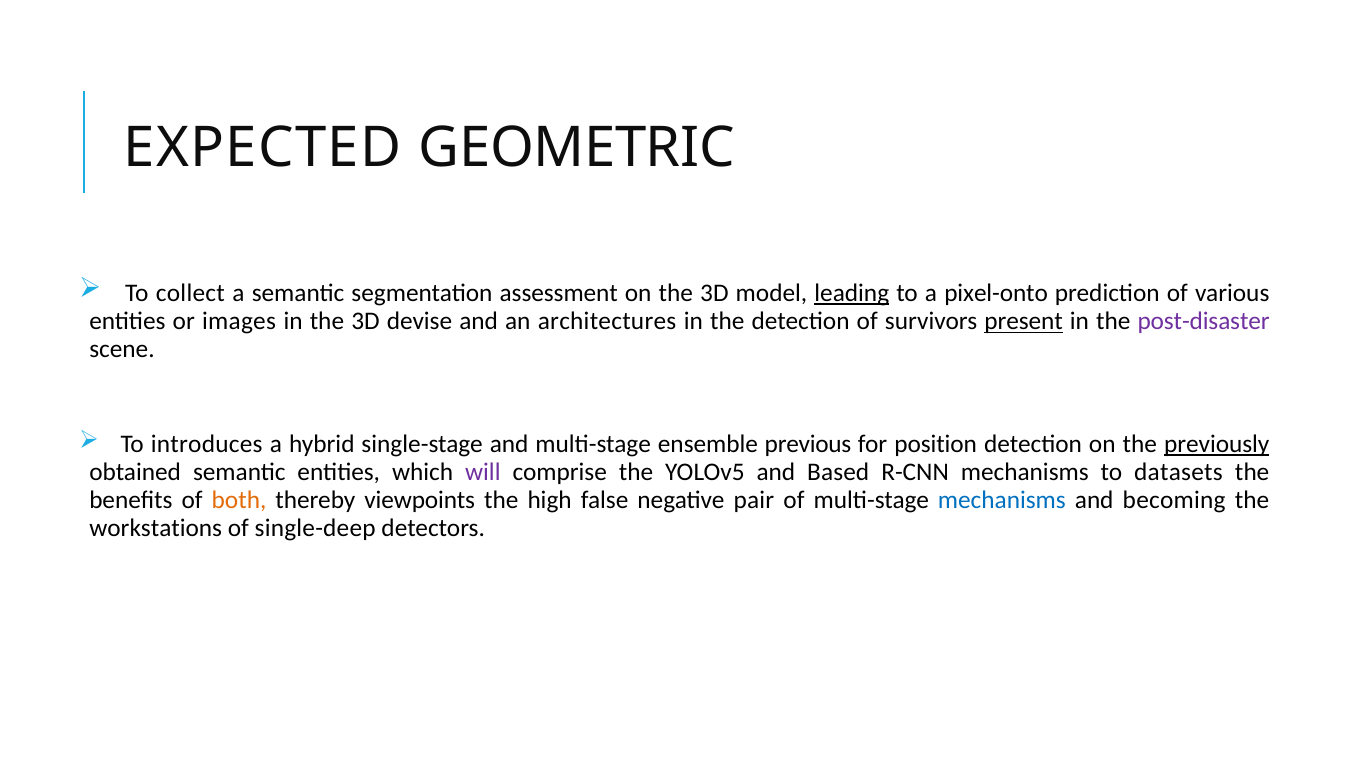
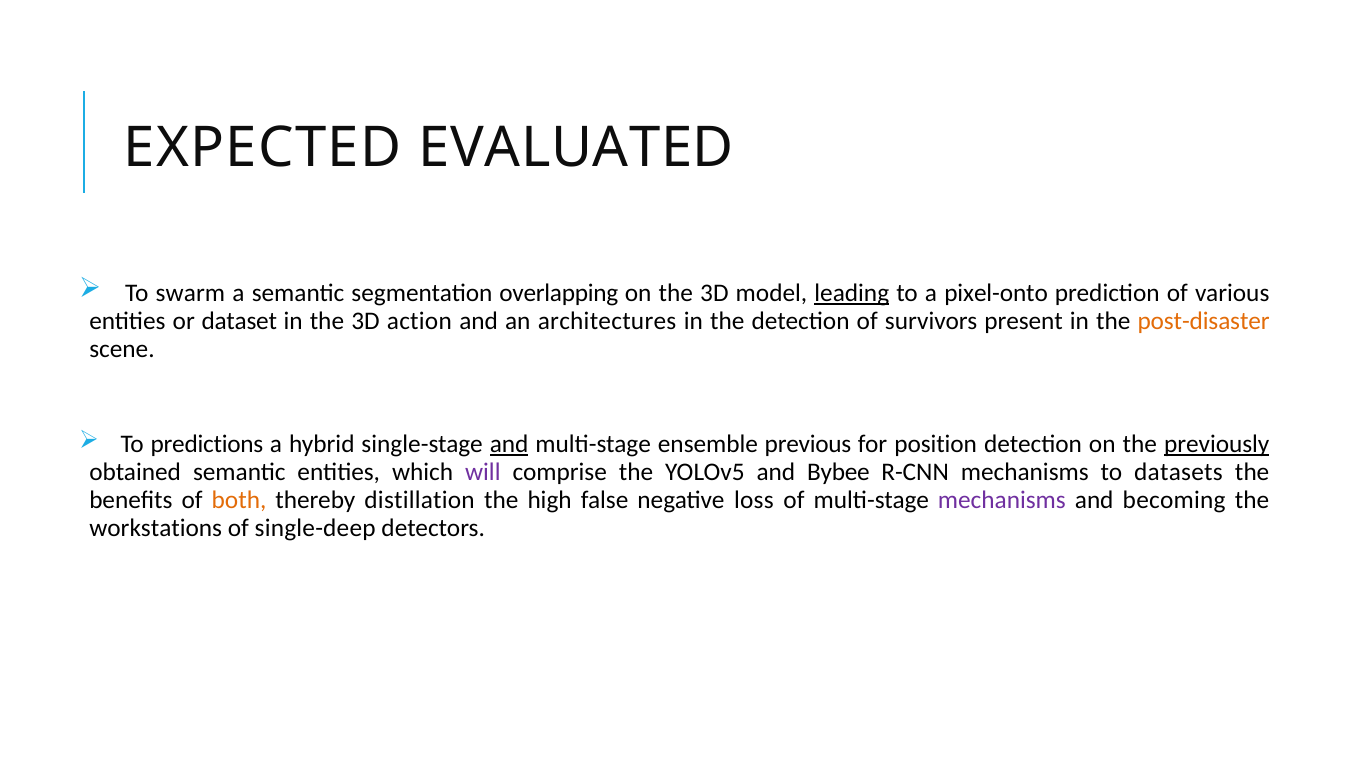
GEOMETRIC: GEOMETRIC -> EVALUATED
collect: collect -> swarm
assessment: assessment -> overlapping
images: images -> dataset
devise: devise -> action
present underline: present -> none
post-disaster colour: purple -> orange
introduces: introduces -> predictions
and at (509, 444) underline: none -> present
Based: Based -> Bybee
viewpoints: viewpoints -> distillation
pair: pair -> loss
mechanisms at (1002, 500) colour: blue -> purple
